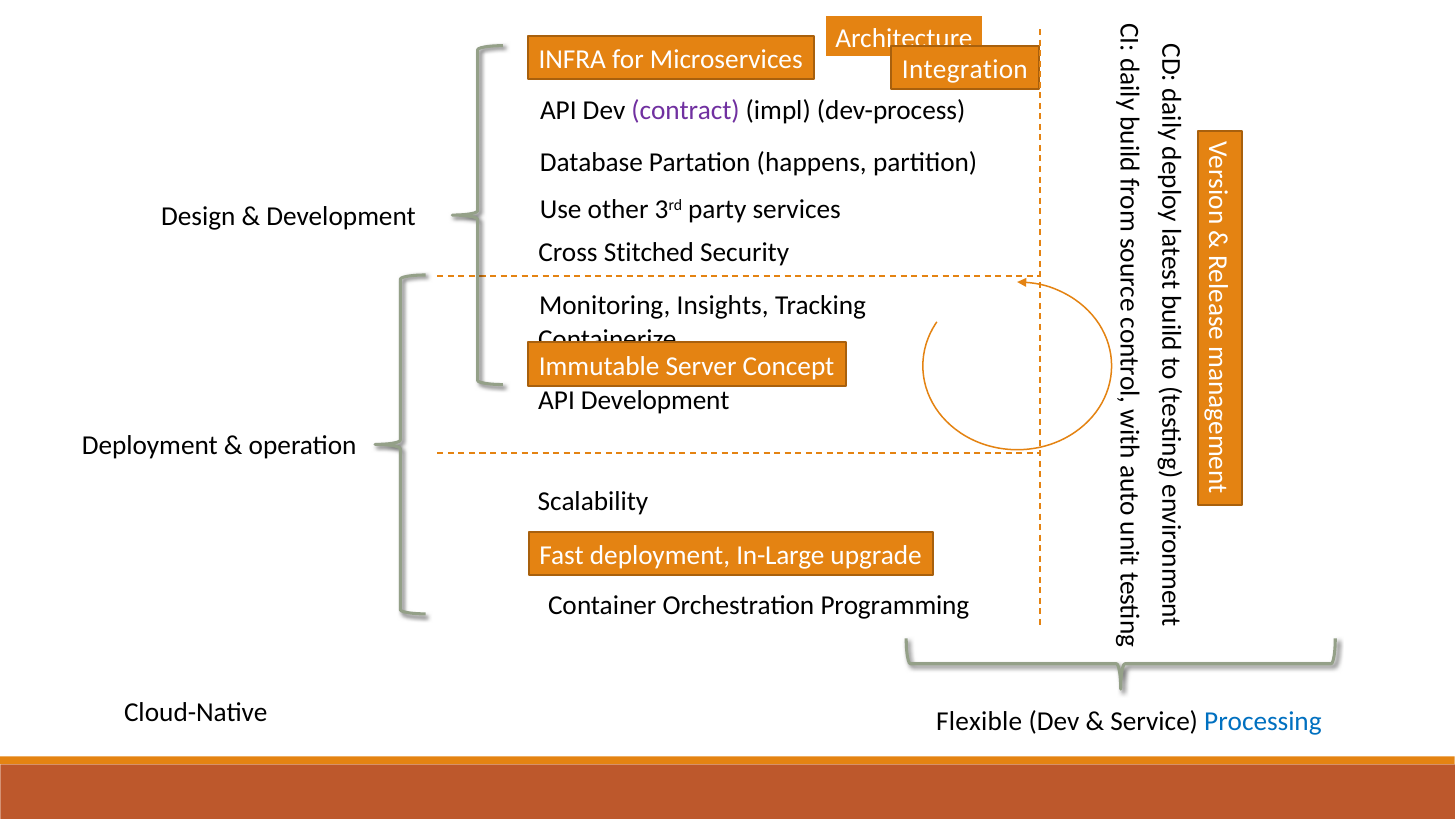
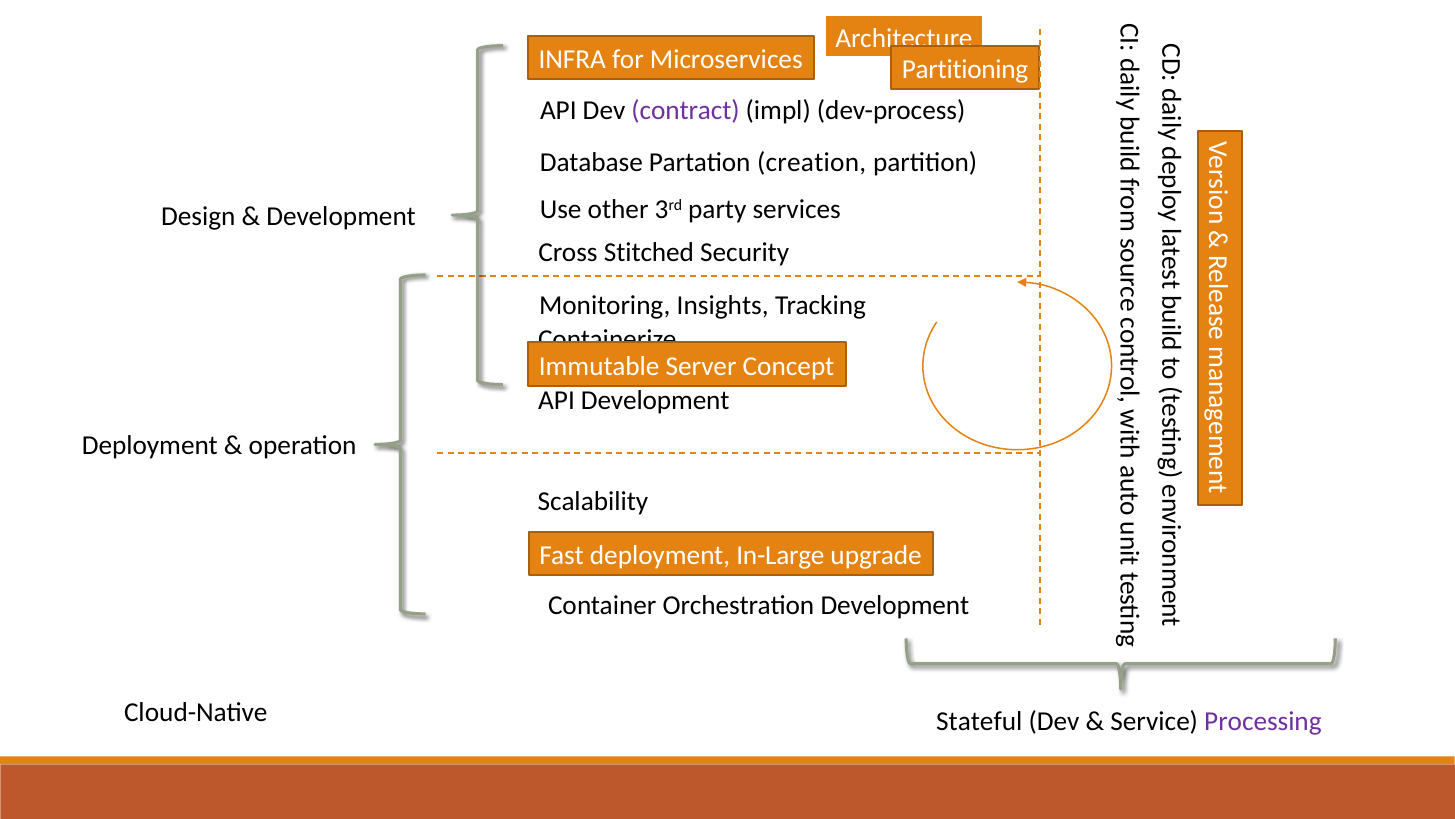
Integration: Integration -> Partitioning
happens: happens -> creation
Orchestration Programming: Programming -> Development
Flexible: Flexible -> Stateful
Processing colour: blue -> purple
